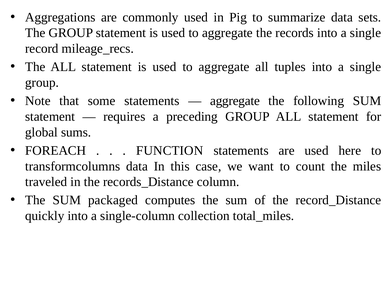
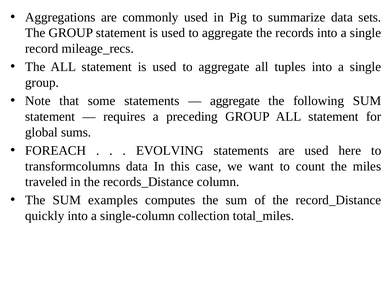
FUNCTION: FUNCTION -> EVOLVING
packaged: packaged -> examples
